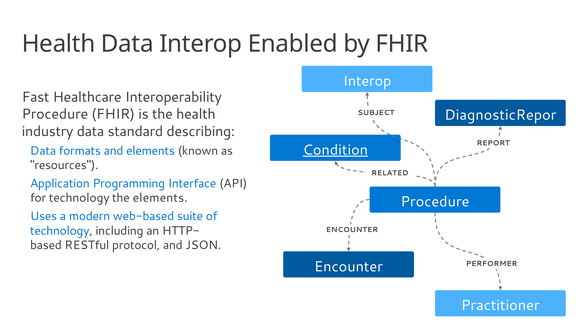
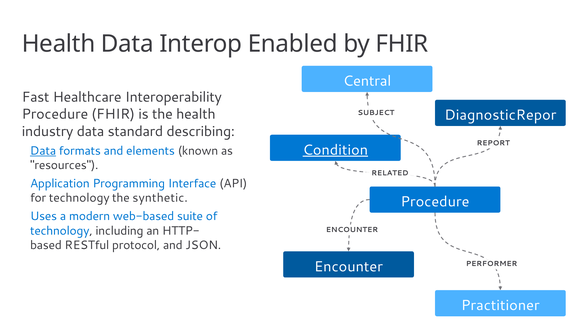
Interop at (367, 81): Interop -> Central
Data at (43, 151) underline: none -> present
the elements: elements -> synthetic
